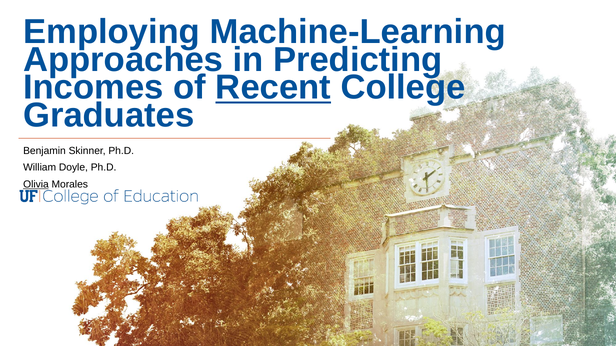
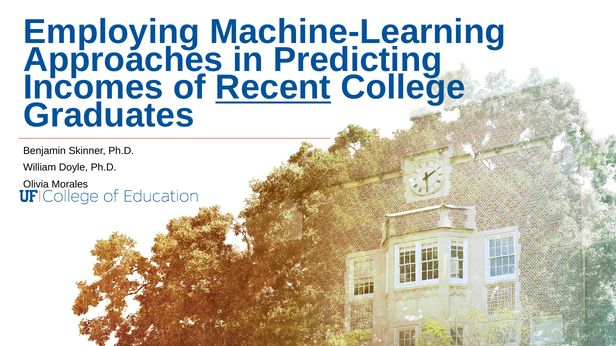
Olivia underline: present -> none
